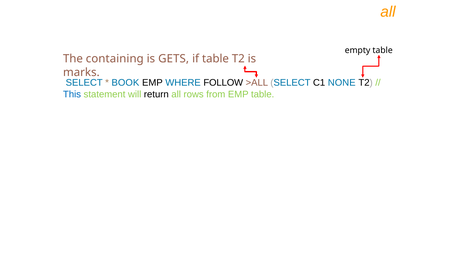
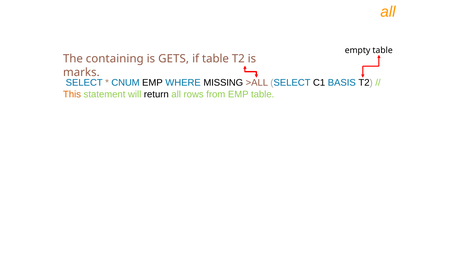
BOOK: BOOK -> CNUM
FOLLOW: FOLLOW -> MISSING
NONE: NONE -> BASIS
This colour: blue -> orange
